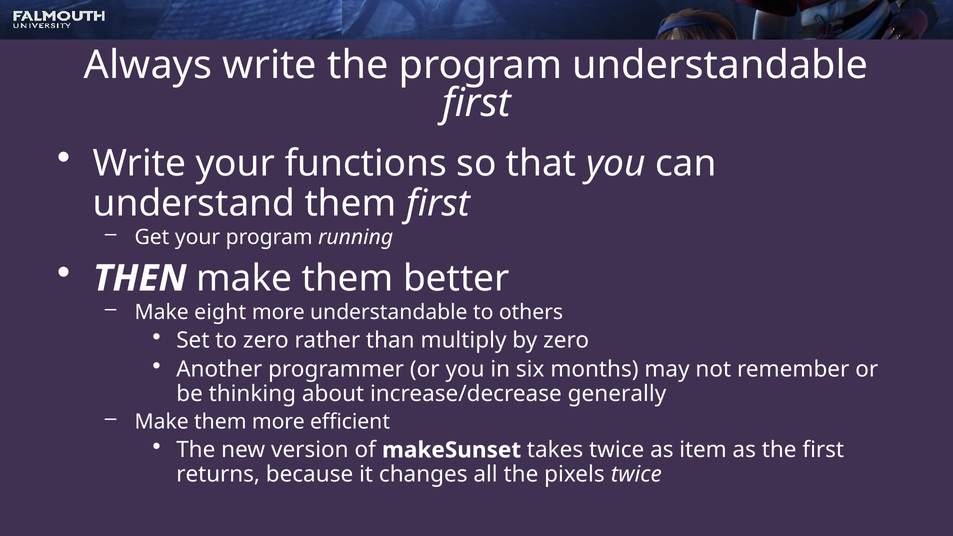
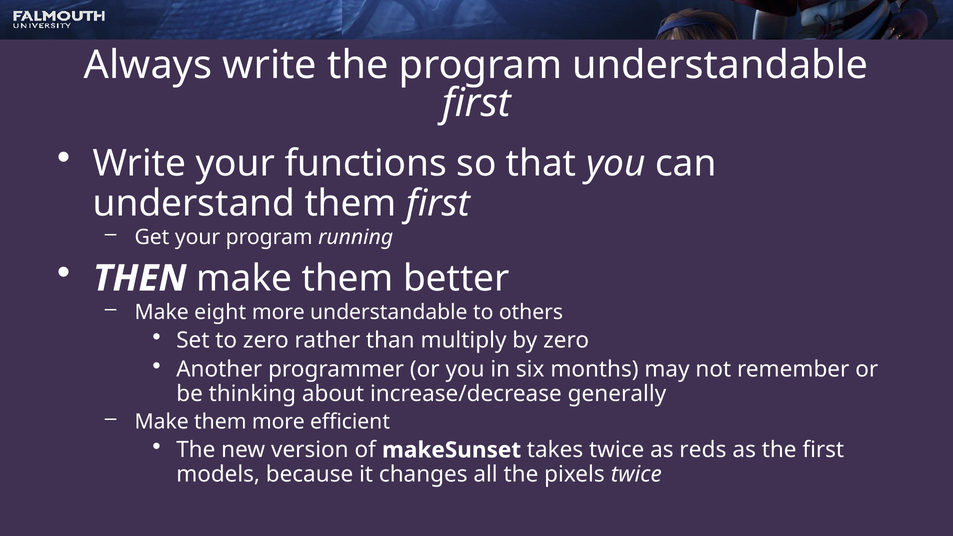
item: item -> reds
returns: returns -> models
